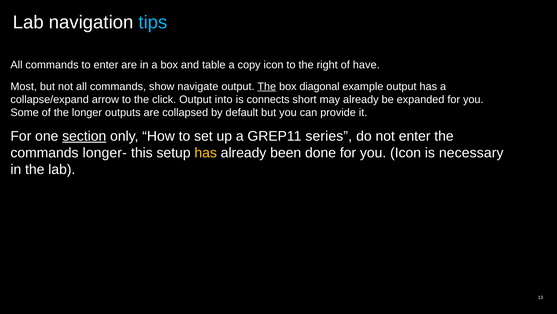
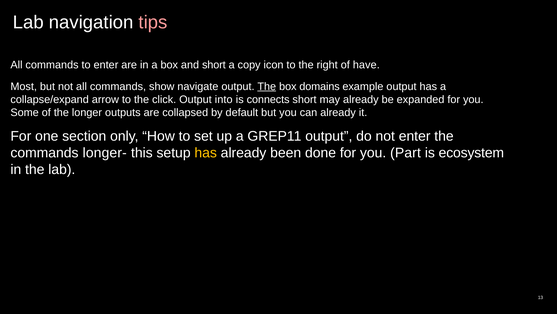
tips colour: light blue -> pink
and table: table -> short
diagonal: diagonal -> domains
can provide: provide -> already
section underline: present -> none
GREP11 series: series -> output
you Icon: Icon -> Part
necessary: necessary -> ecosystem
